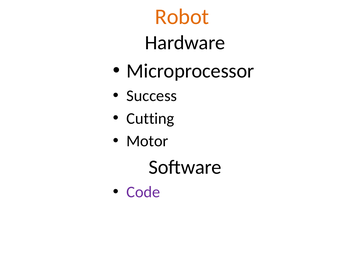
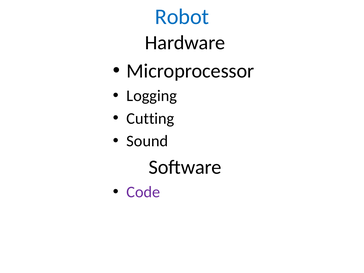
Robot colour: orange -> blue
Success: Success -> Logging
Motor: Motor -> Sound
